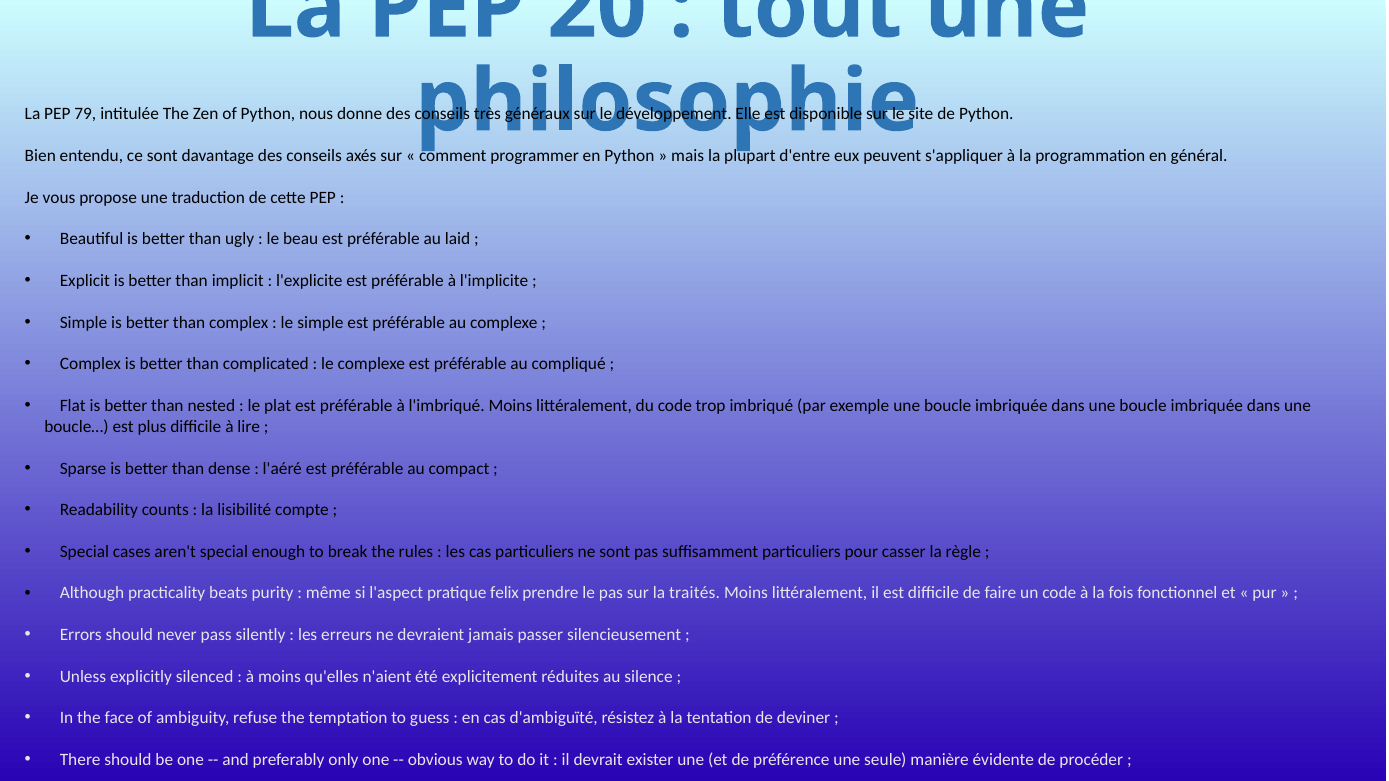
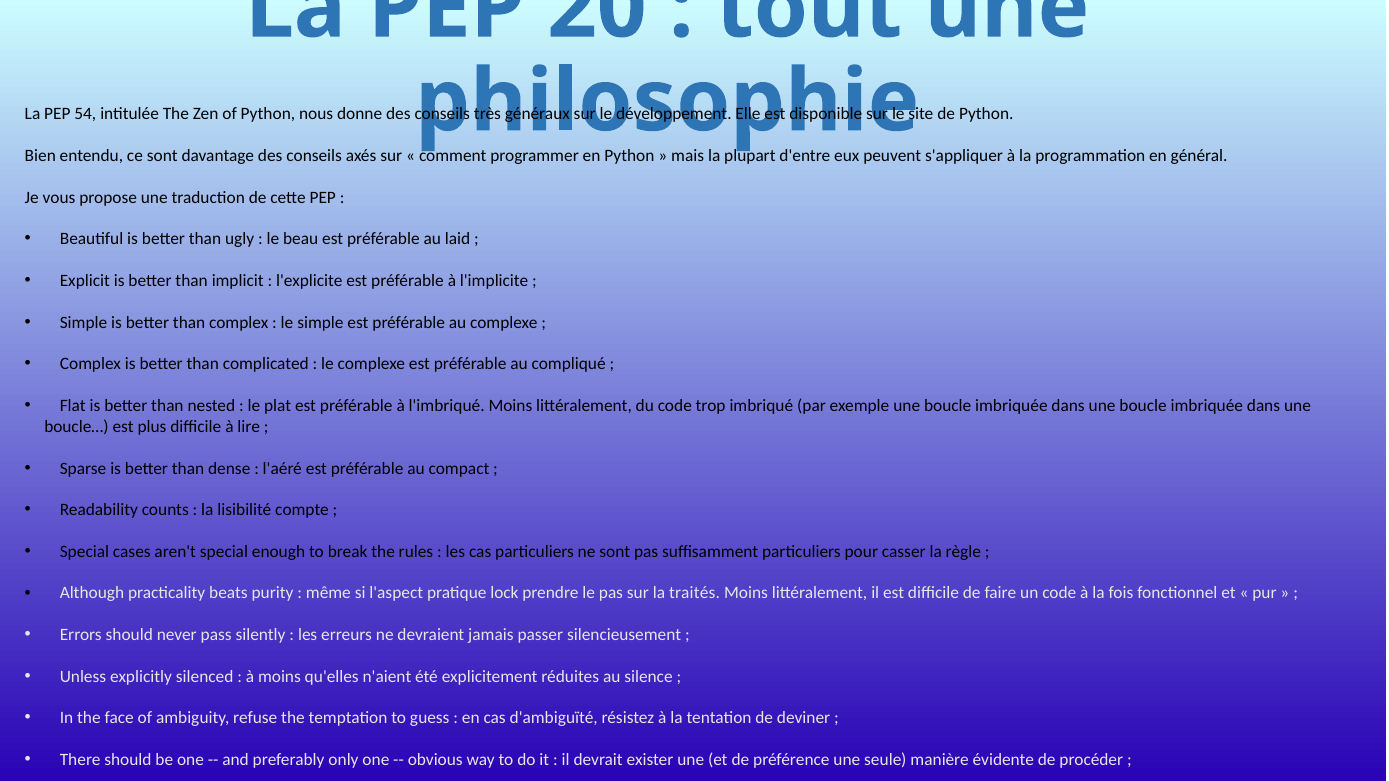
79: 79 -> 54
felix: felix -> lock
